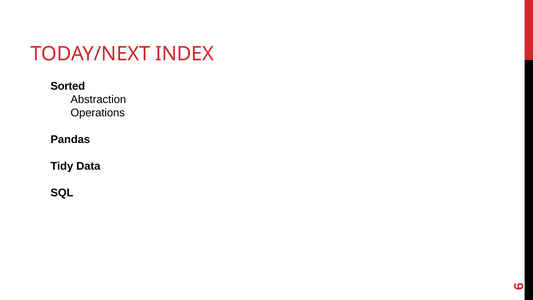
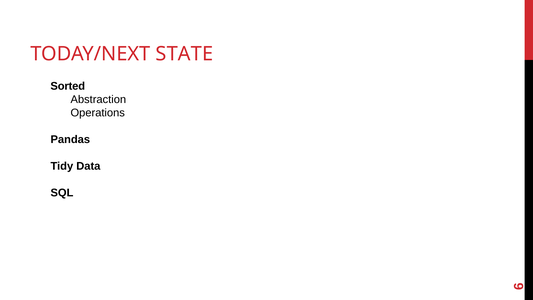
INDEX: INDEX -> STATE
